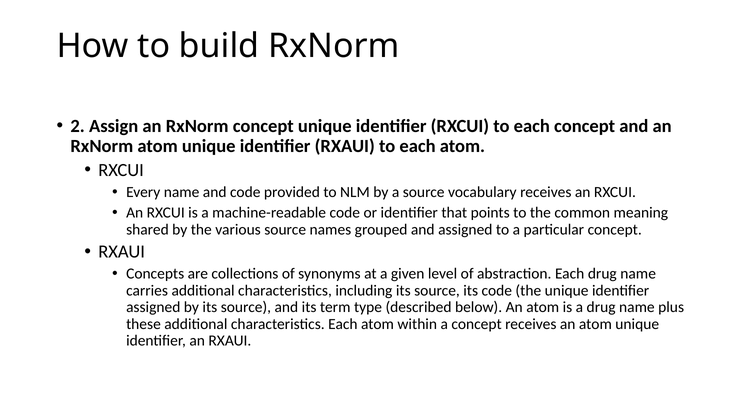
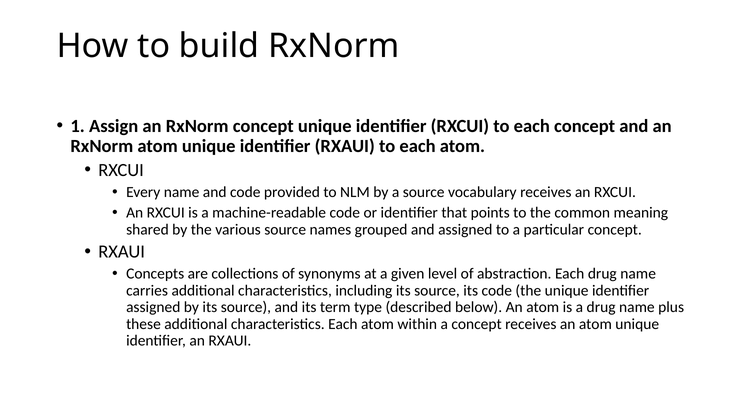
2: 2 -> 1
